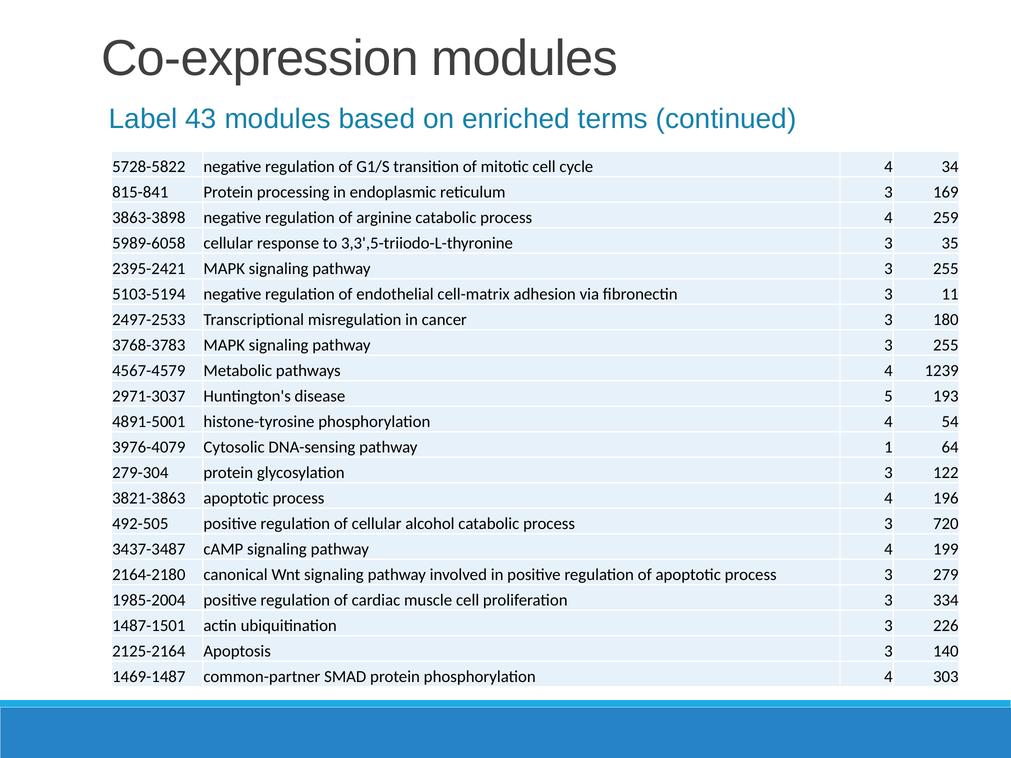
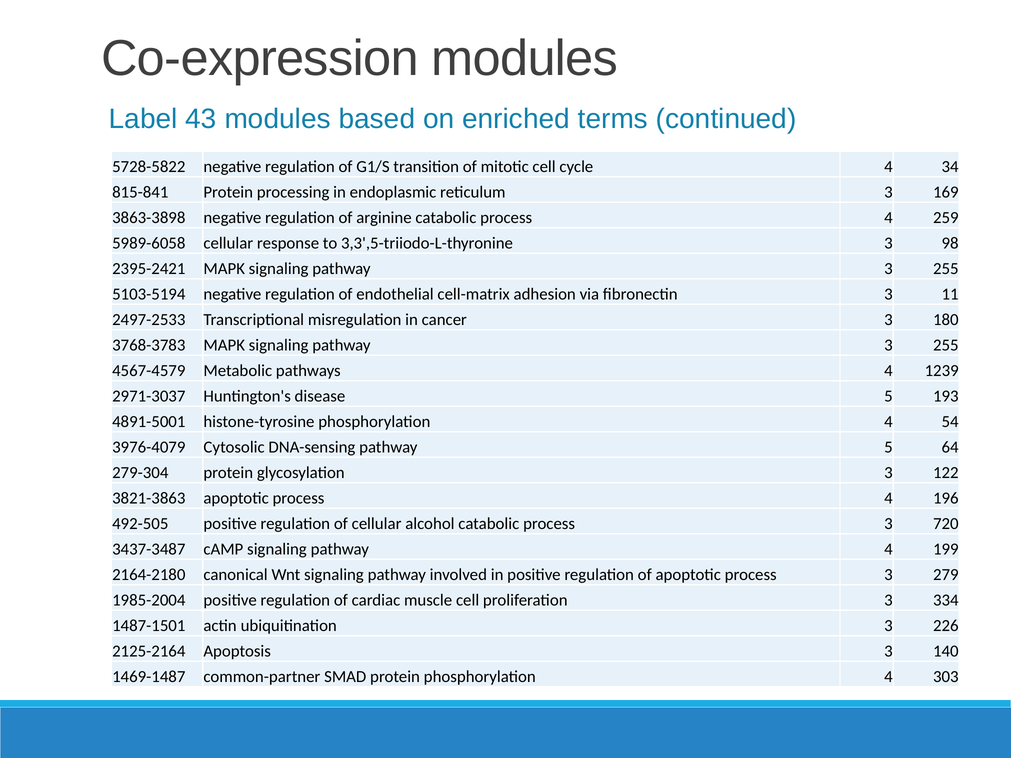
35: 35 -> 98
pathway 1: 1 -> 5
